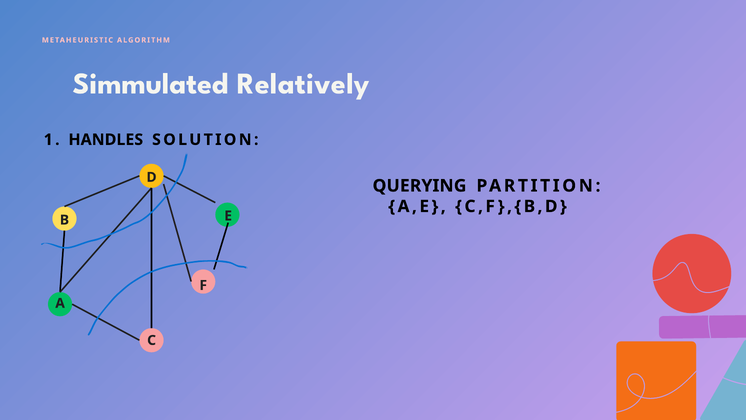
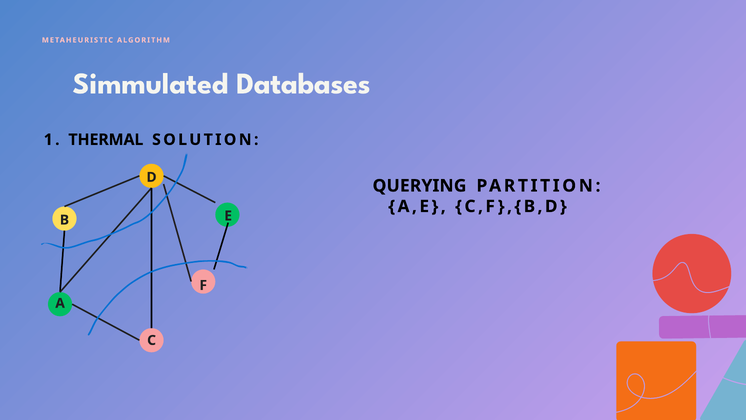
Relatively: Relatively -> Databases
HANDLES: HANDLES -> THERMAL
